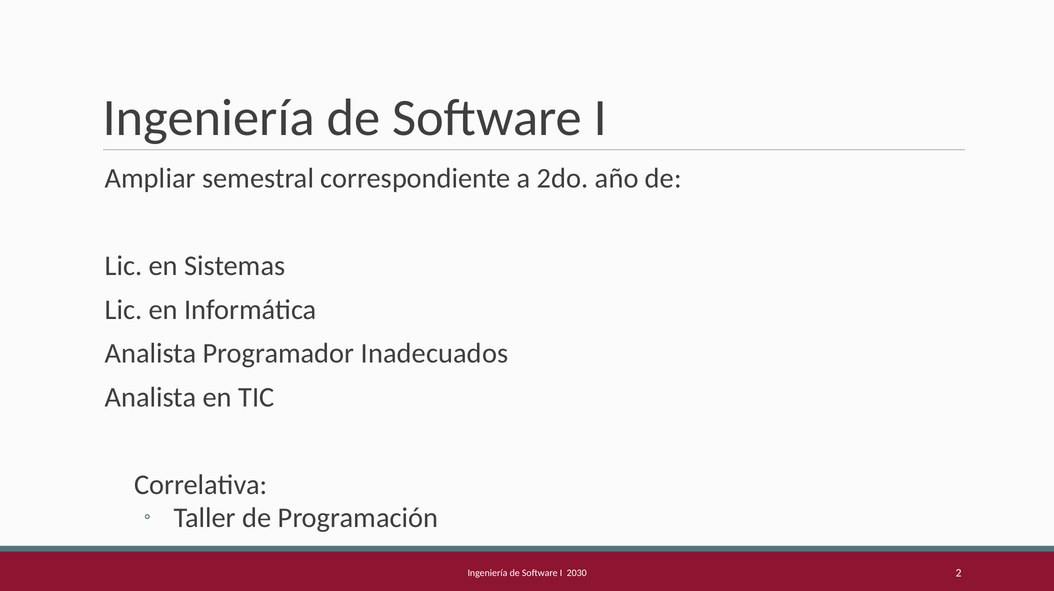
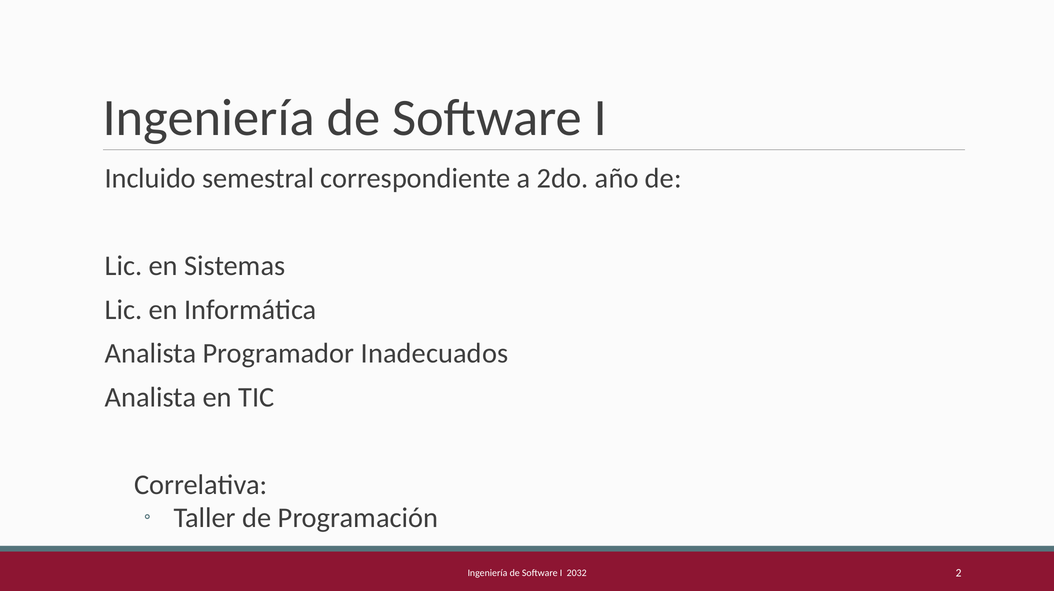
Ampliar: Ampliar -> Incluido
2030: 2030 -> 2032
